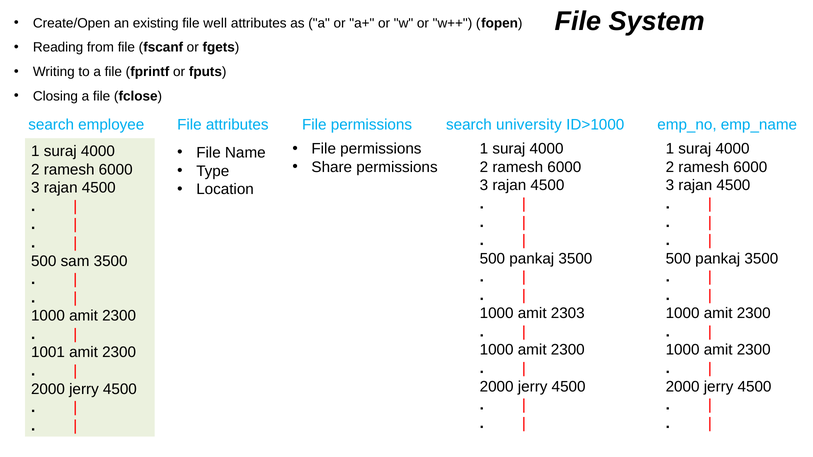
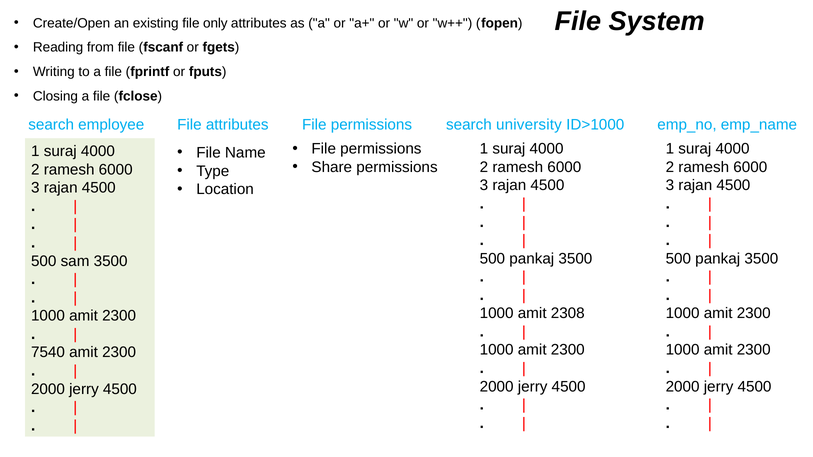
well: well -> only
2303: 2303 -> 2308
1001: 1001 -> 7540
